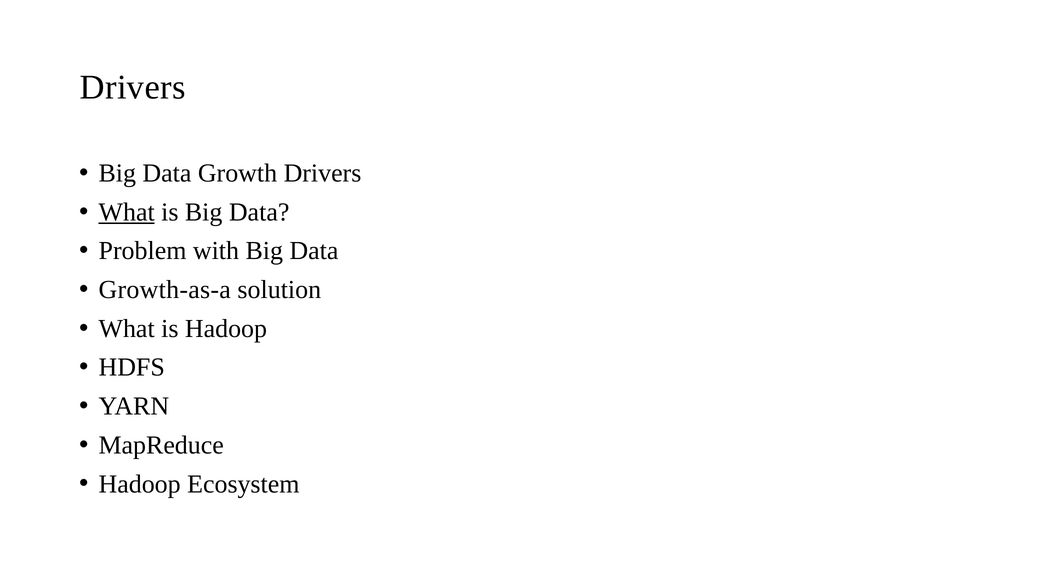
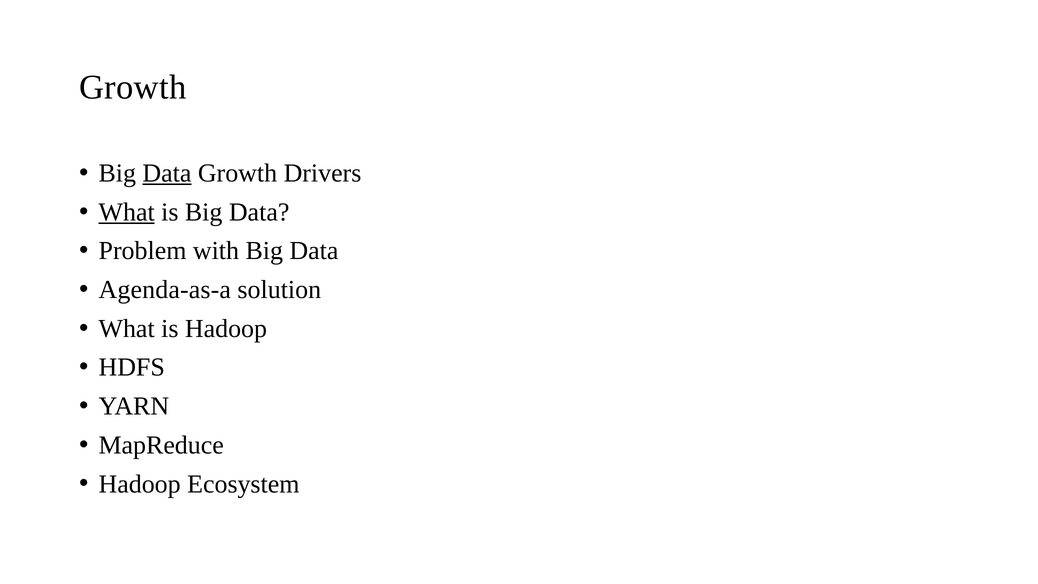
Drivers at (133, 87): Drivers -> Growth
Data at (167, 173) underline: none -> present
Growth-as-a: Growth-as-a -> Agenda-as-a
